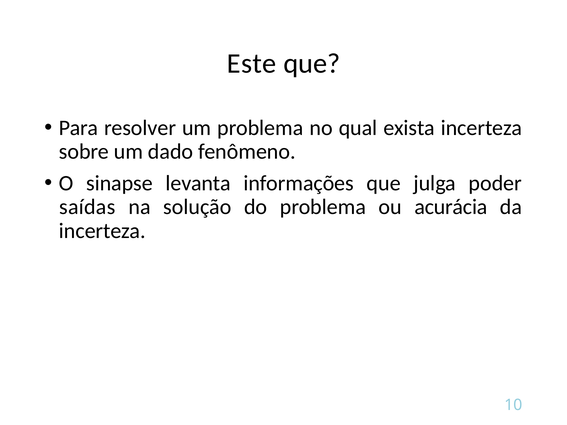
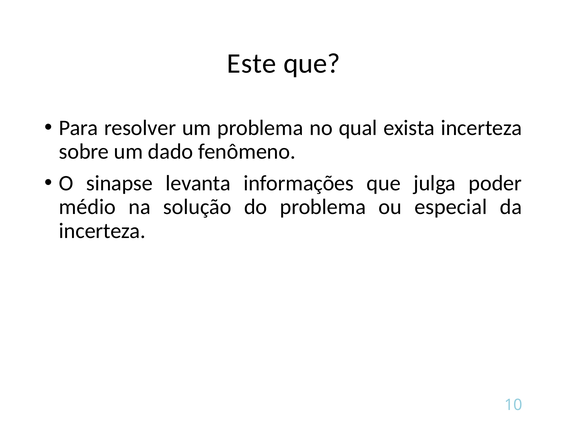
saídas: saídas -> médio
acurácia: acurácia -> especial
